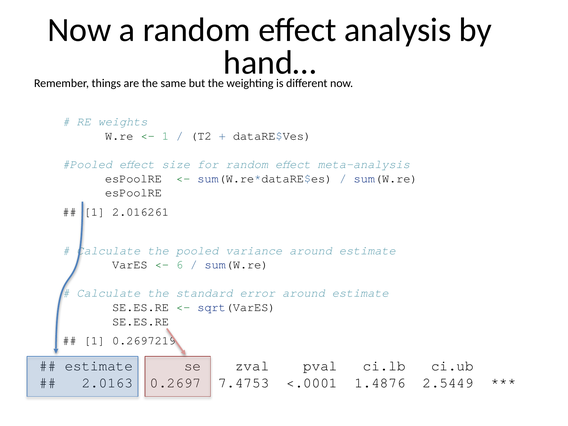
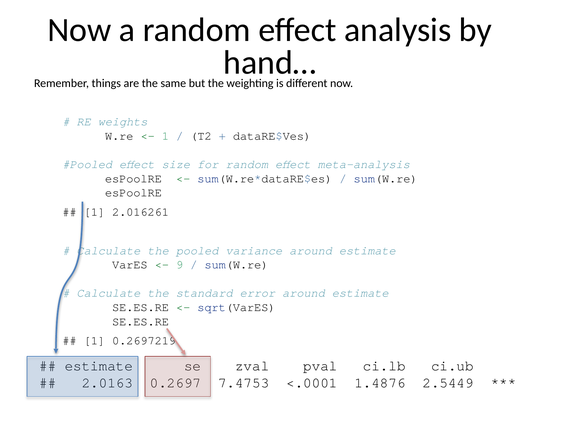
6: 6 -> 9
